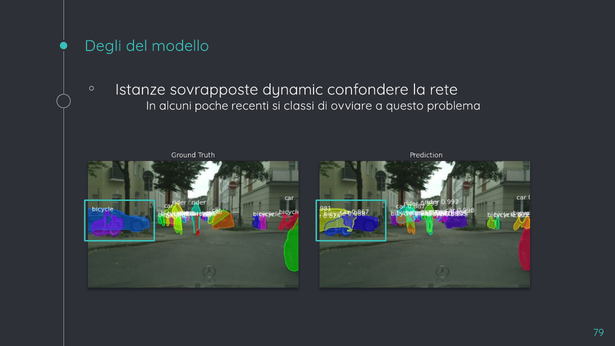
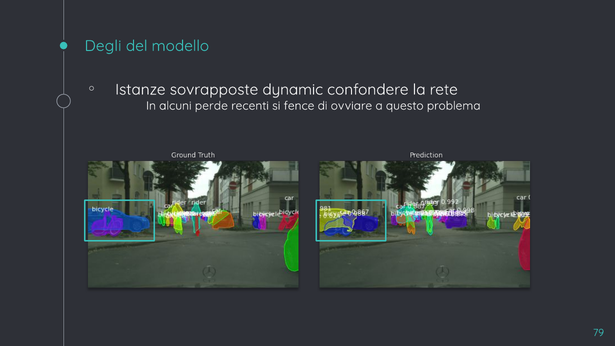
poche: poche -> perde
classi: classi -> fence
